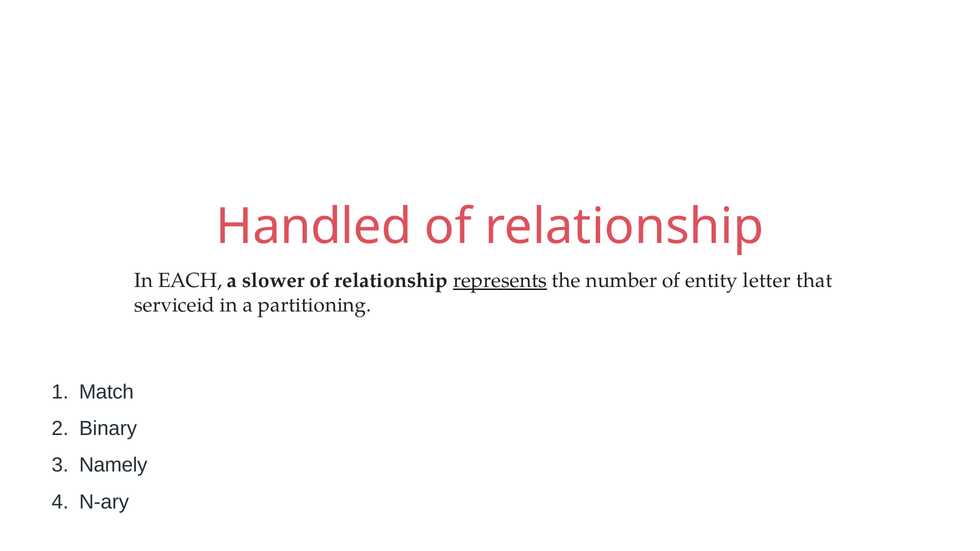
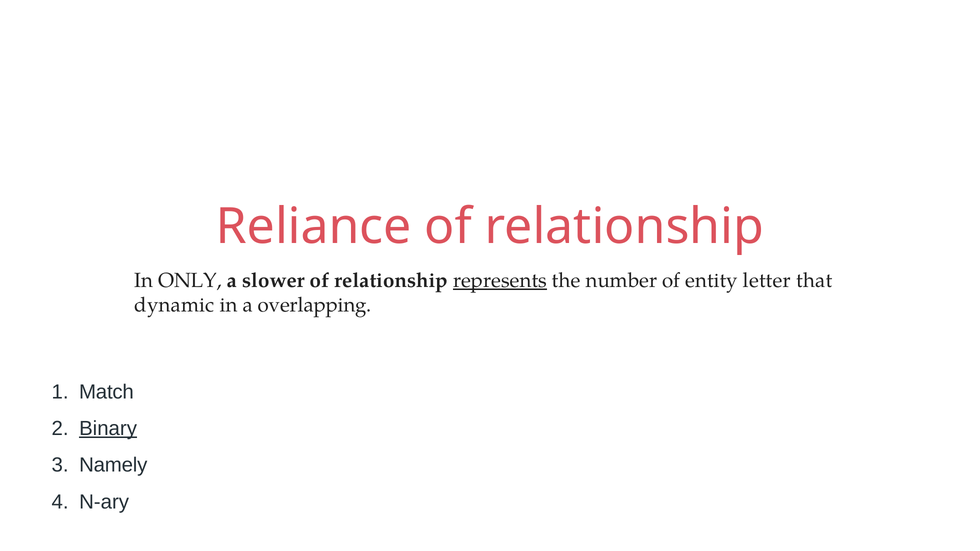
Handled: Handled -> Reliance
EACH: EACH -> ONLY
serviceid: serviceid -> dynamic
partitioning: partitioning -> overlapping
Binary underline: none -> present
